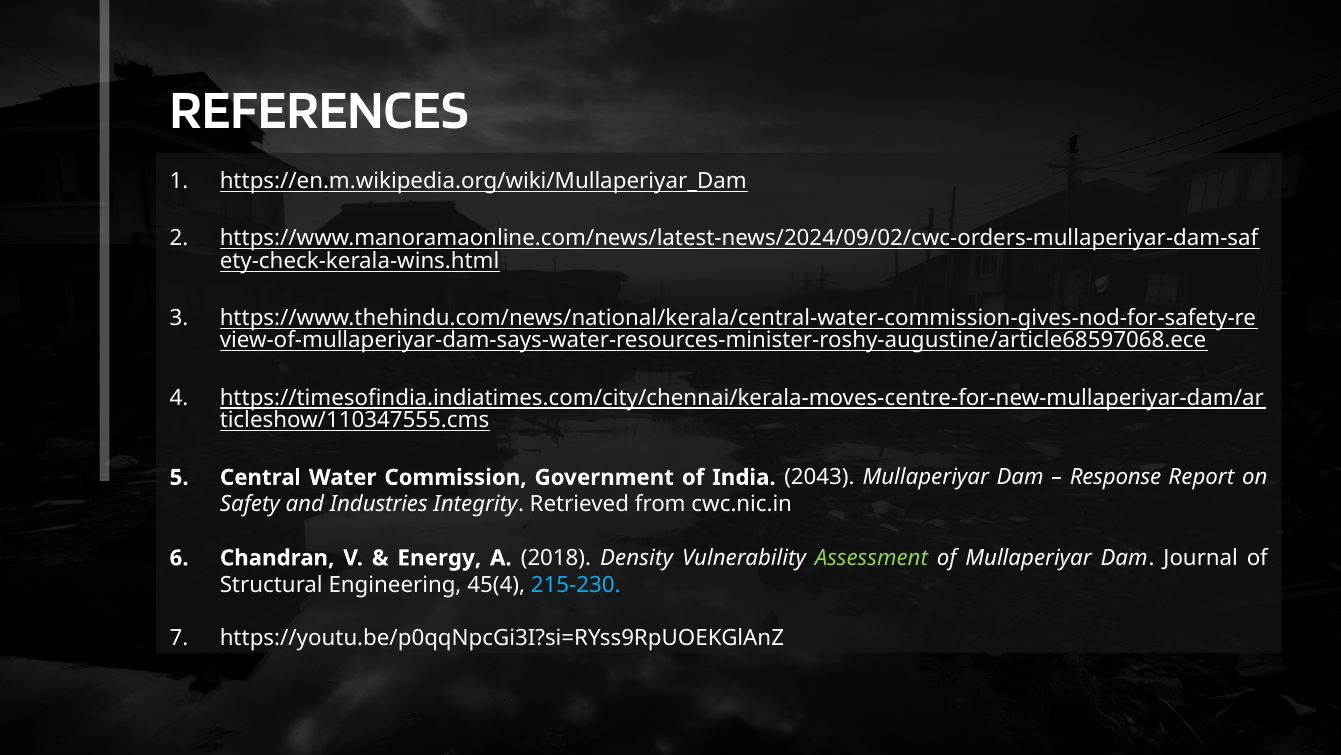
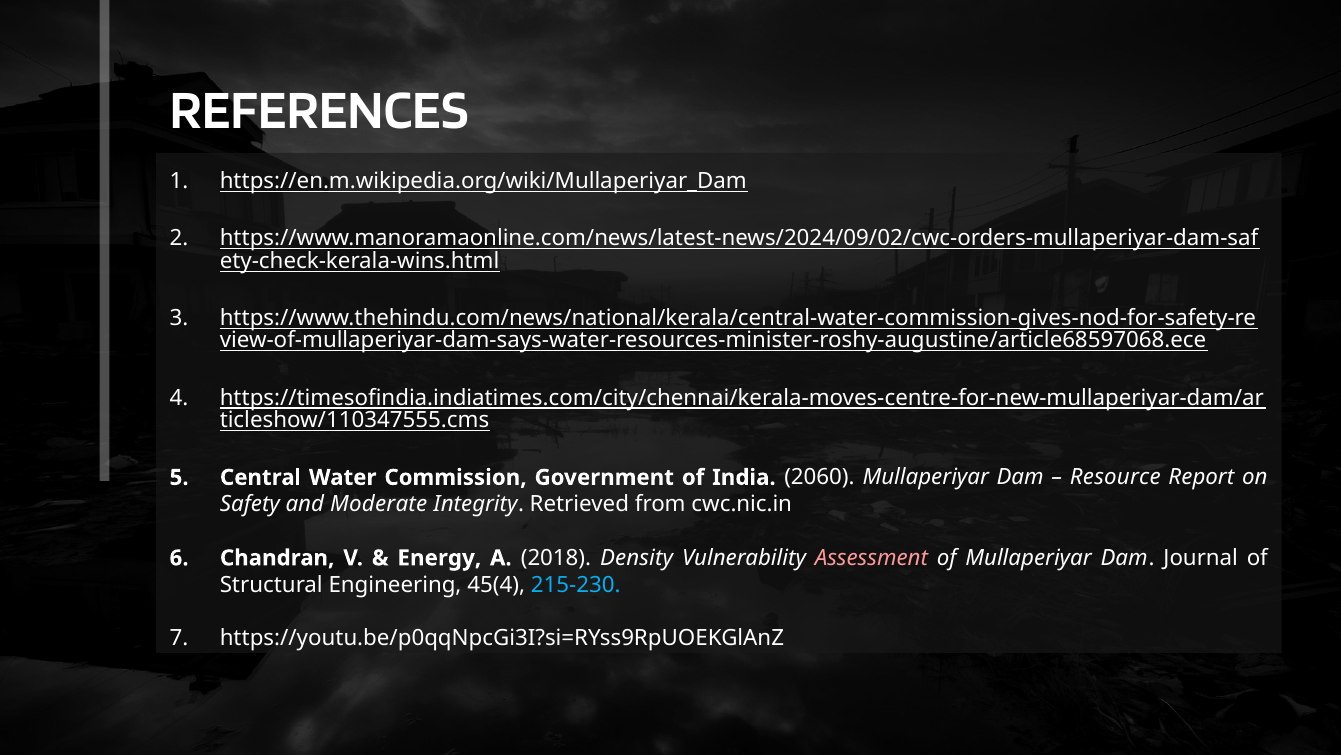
2043: 2043 -> 2060
Response: Response -> Resource
Industries: Industries -> Moderate
Assessment colour: light green -> pink
